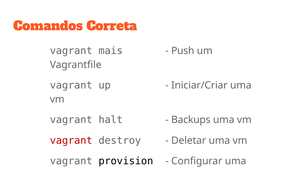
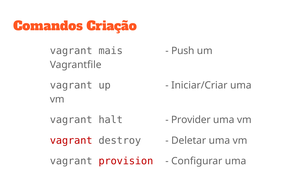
Correta: Correta -> Criação
Backups: Backups -> Provider
provision colour: black -> red
